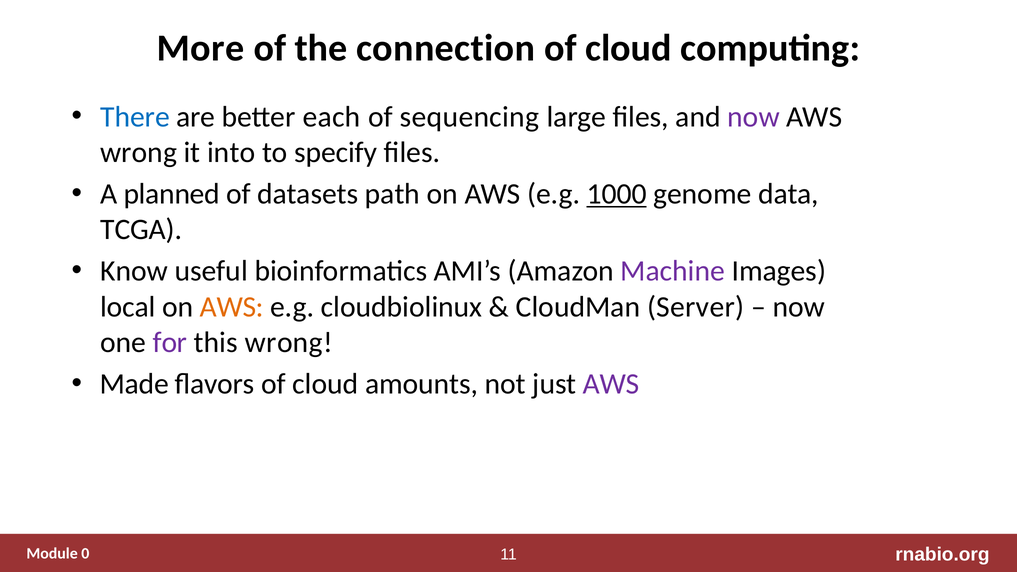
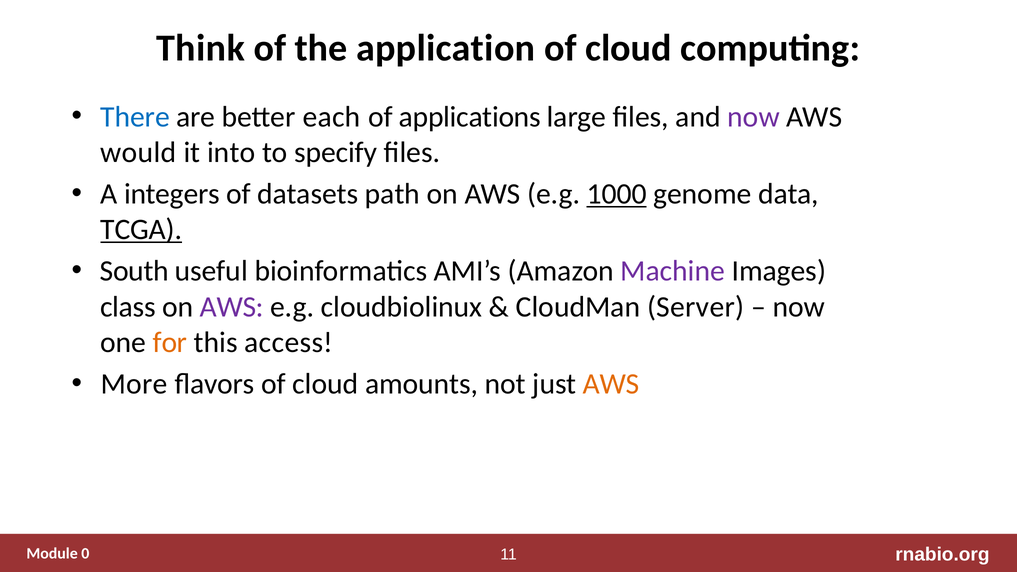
More: More -> Think
connection: connection -> application
sequencing: sequencing -> applications
wrong at (139, 152): wrong -> would
planned: planned -> integers
TCGA underline: none -> present
Know: Know -> South
local: local -> class
AWS at (232, 307) colour: orange -> purple
for colour: purple -> orange
this wrong: wrong -> access
Made: Made -> More
AWS at (611, 384) colour: purple -> orange
